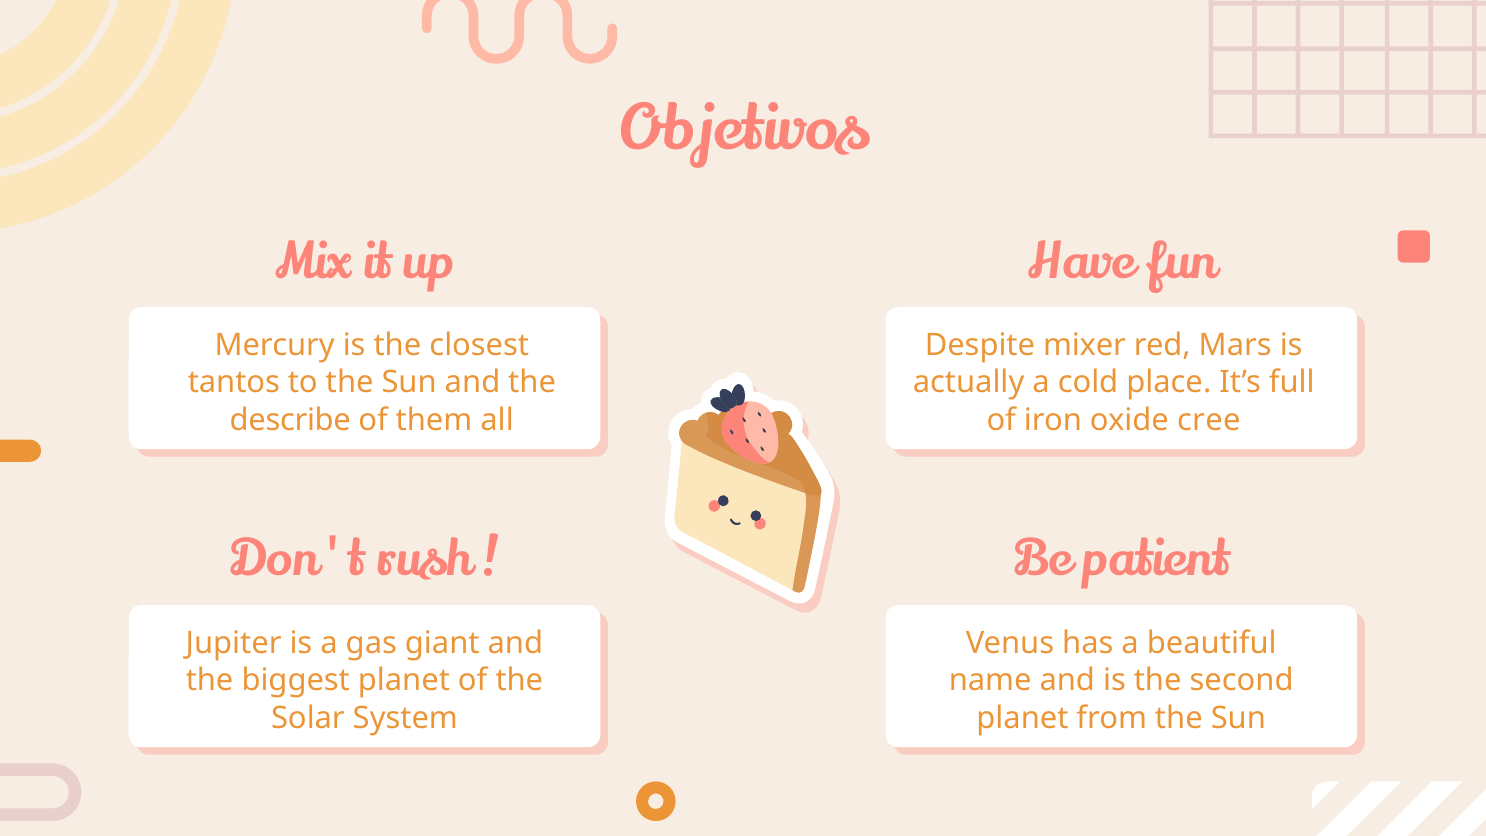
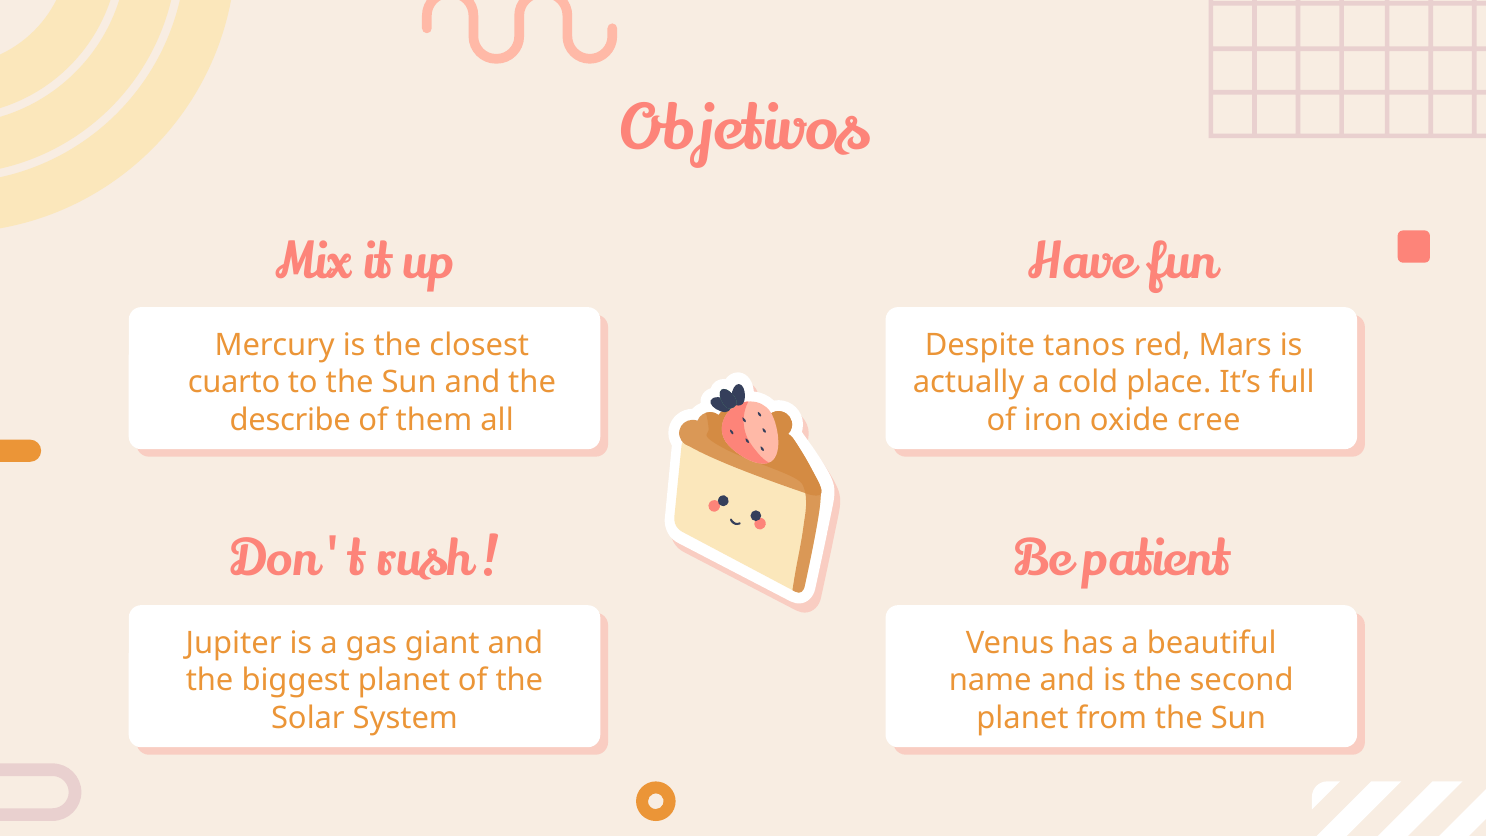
mixer: mixer -> tanos
tantos: tantos -> cuarto
